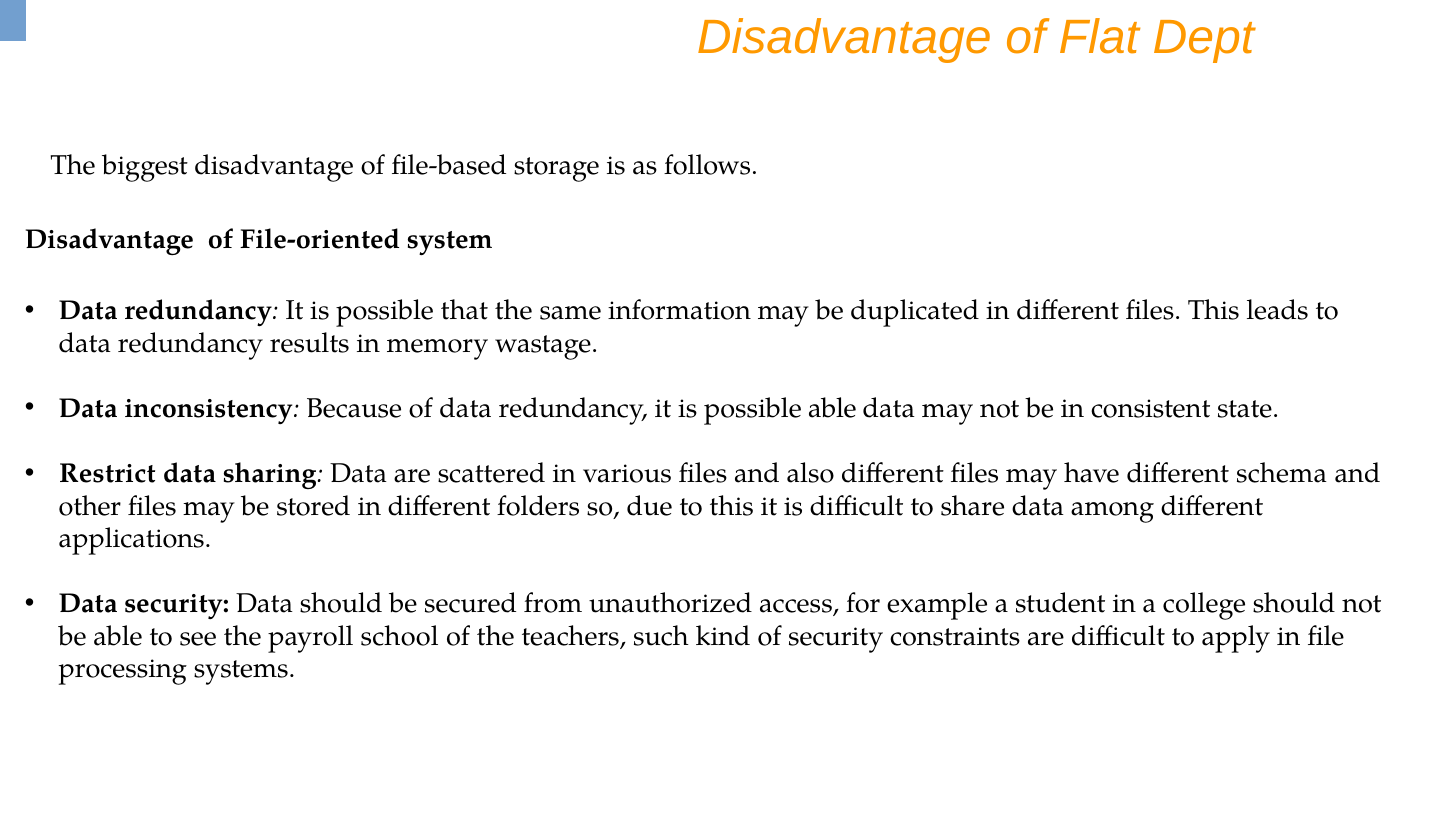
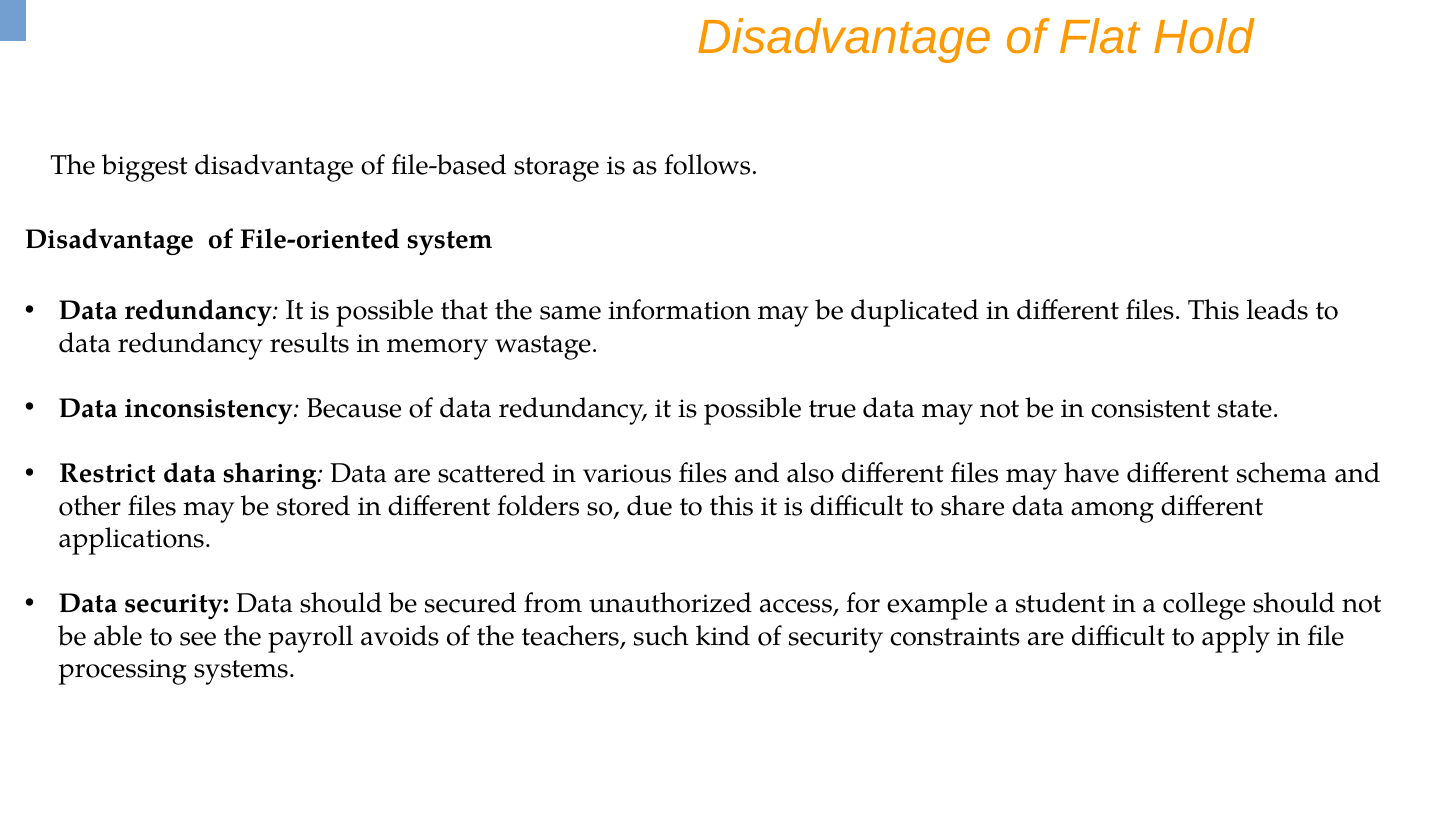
Dept: Dept -> Hold
possible able: able -> true
school: school -> avoids
